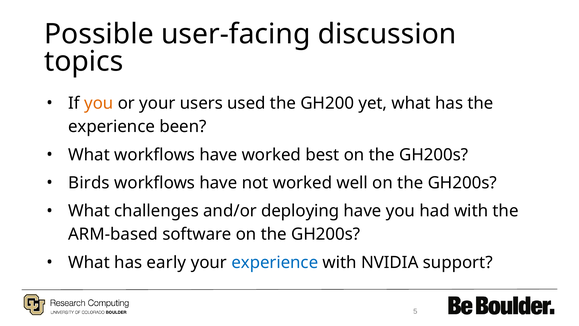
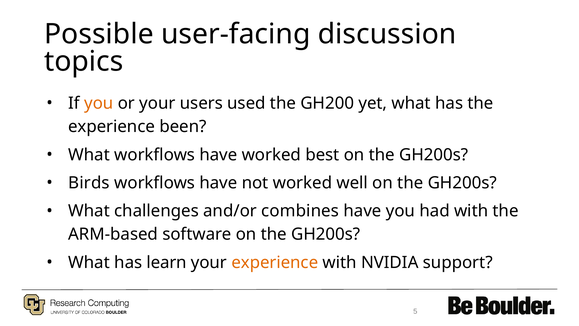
deploying: deploying -> combines
early: early -> learn
experience at (275, 262) colour: blue -> orange
